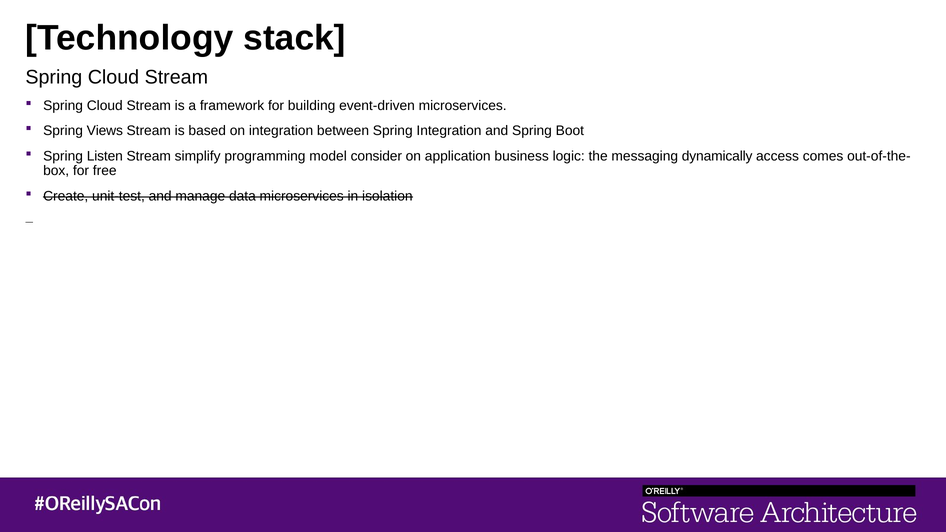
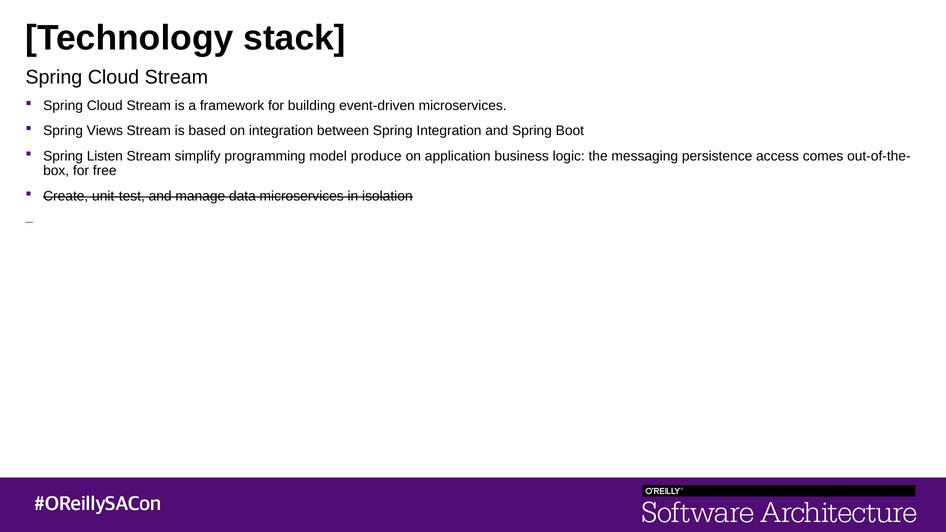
consider: consider -> produce
dynamically: dynamically -> persistence
